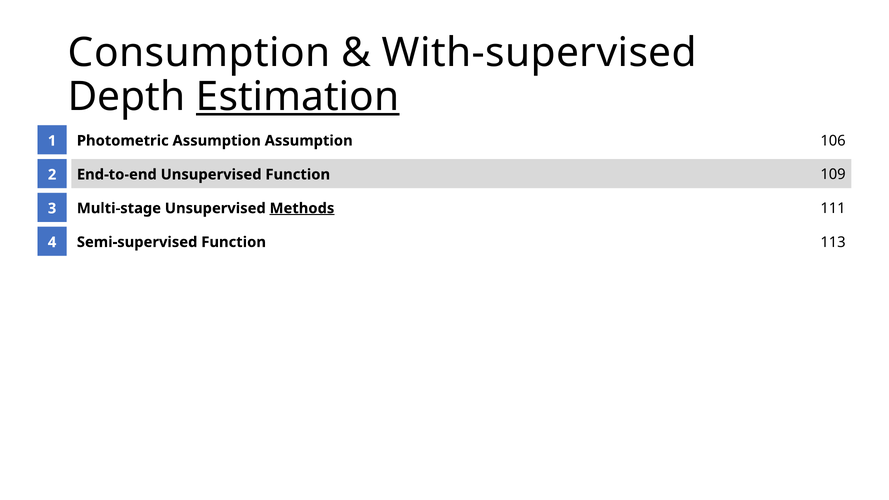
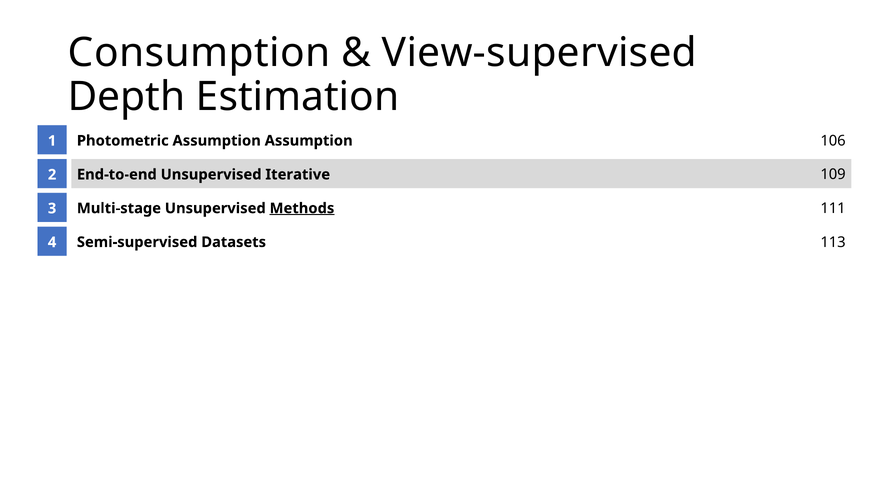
With-supervised: With-supervised -> View-supervised
Estimation underline: present -> none
Unsupervised Function: Function -> Iterative
Semi-supervised Function: Function -> Datasets
